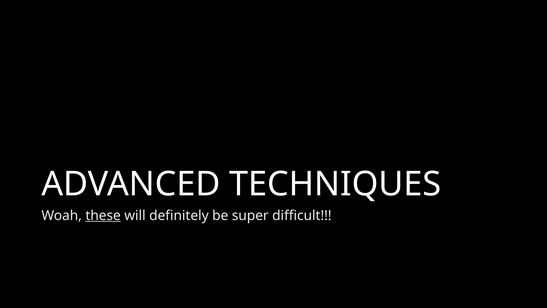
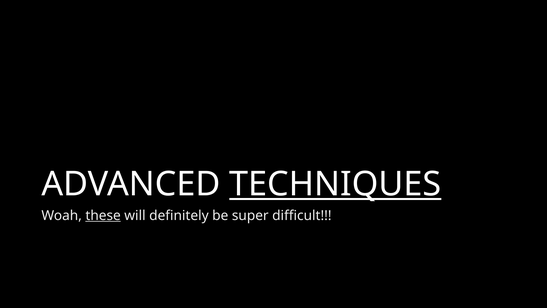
TECHNIQUES underline: none -> present
